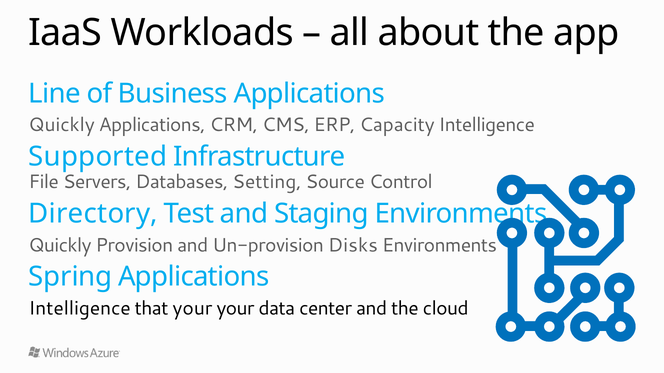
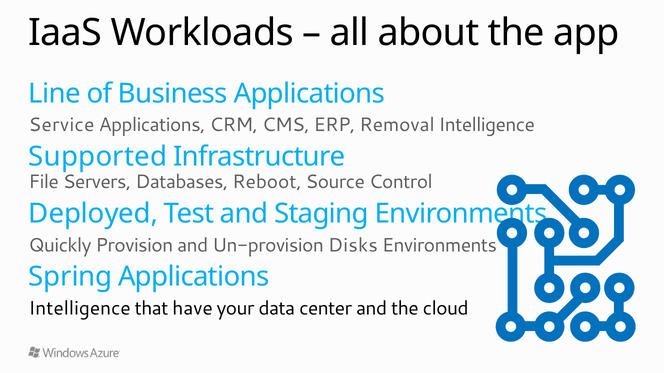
Quickly at (62, 125): Quickly -> Service
Capacity: Capacity -> Removal
Setting: Setting -> Reboot
Directory: Directory -> Deployed
that your: your -> have
